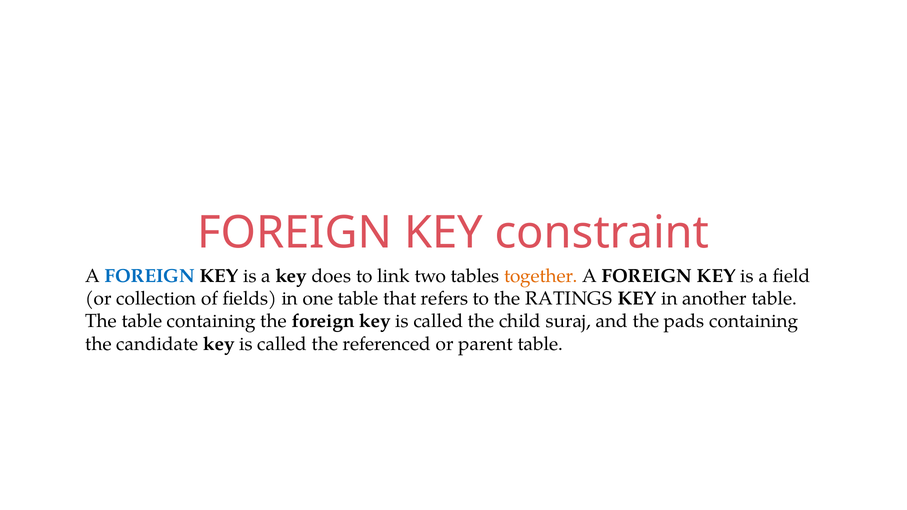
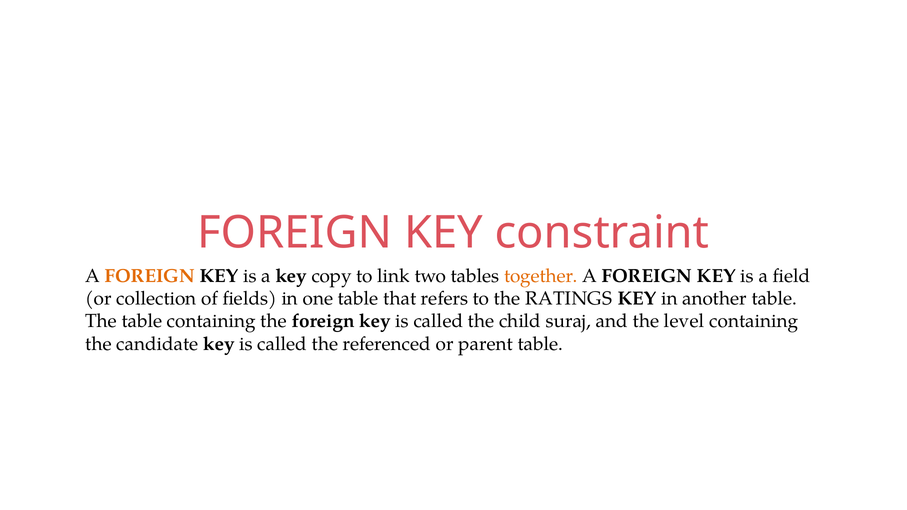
FOREIGN at (150, 276) colour: blue -> orange
does: does -> copy
pads: pads -> level
